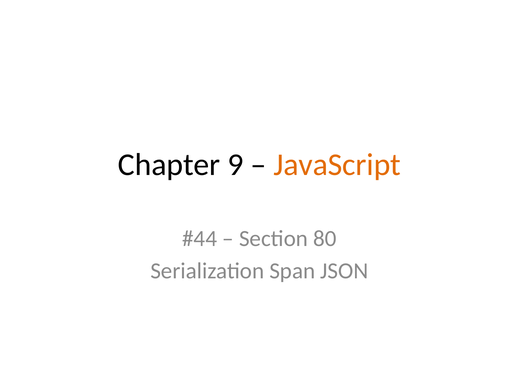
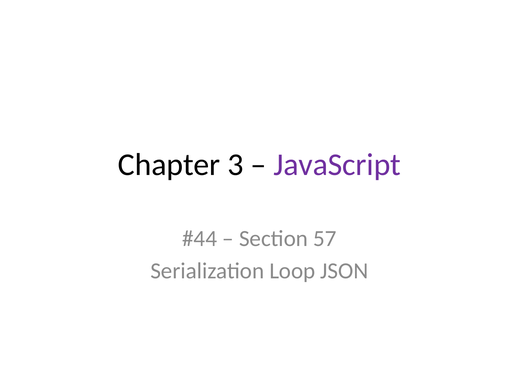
9: 9 -> 3
JavaScript colour: orange -> purple
80: 80 -> 57
Span: Span -> Loop
